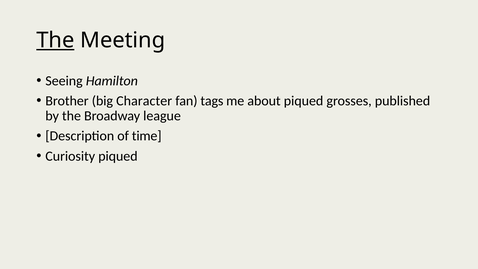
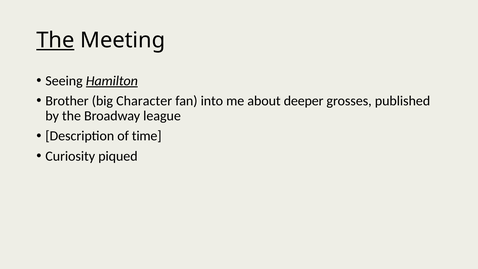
Hamilton underline: none -> present
tags: tags -> into
about piqued: piqued -> deeper
